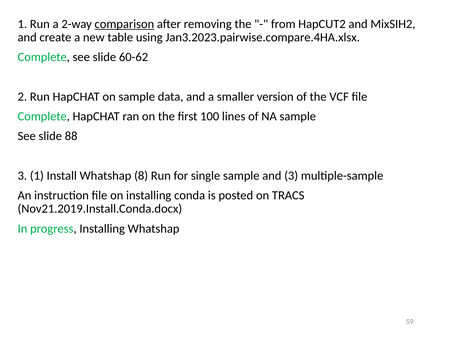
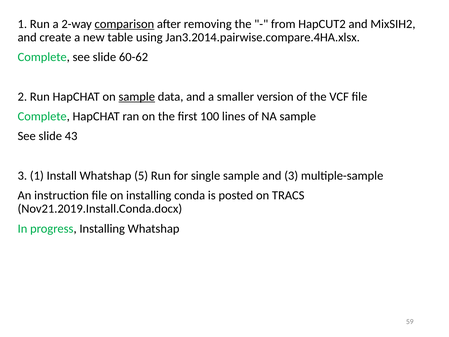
Jan3.2023.pairwise.compare.4HA.xlsx: Jan3.2023.pairwise.compare.4HA.xlsx -> Jan3.2014.pairwise.compare.4HA.xlsx
sample at (137, 97) underline: none -> present
88: 88 -> 43
8: 8 -> 5
